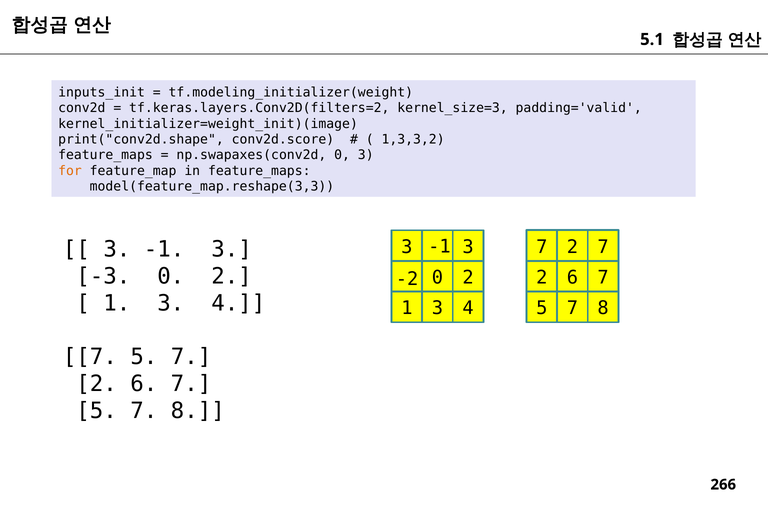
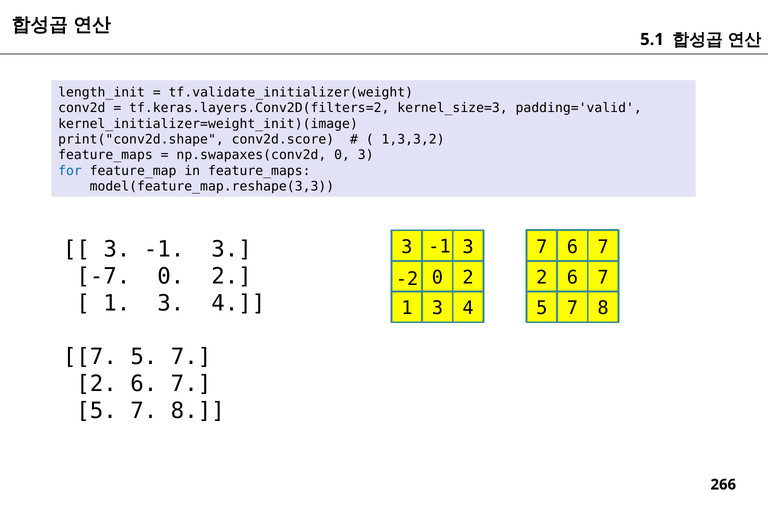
inputs_init: inputs_init -> length_init
tf.modeling_initializer(weight: tf.modeling_initializer(weight -> tf.validate_initializer(weight
for colour: orange -> blue
2 at (572, 247): 2 -> 6
-3: -3 -> -7
